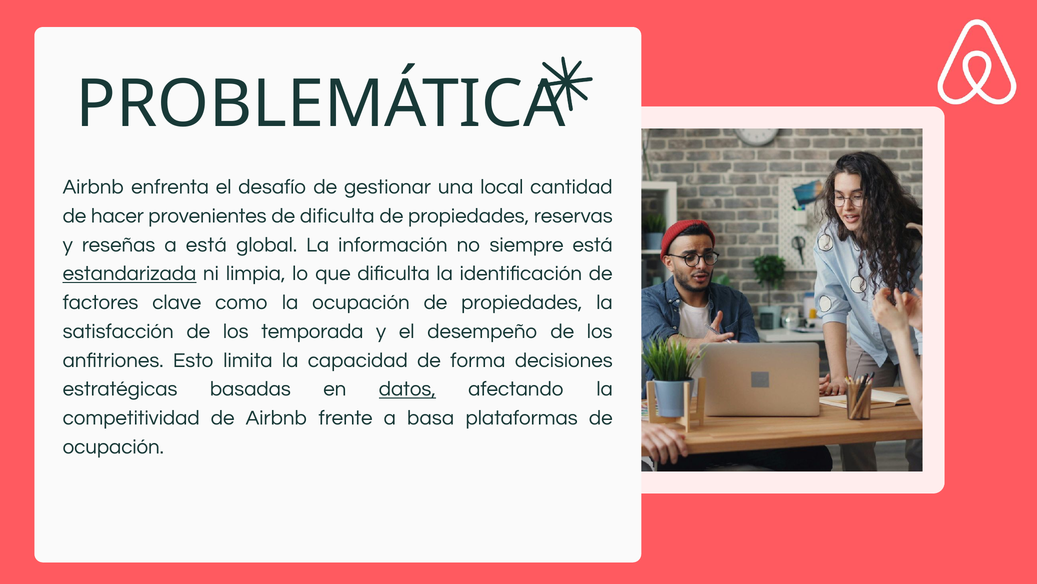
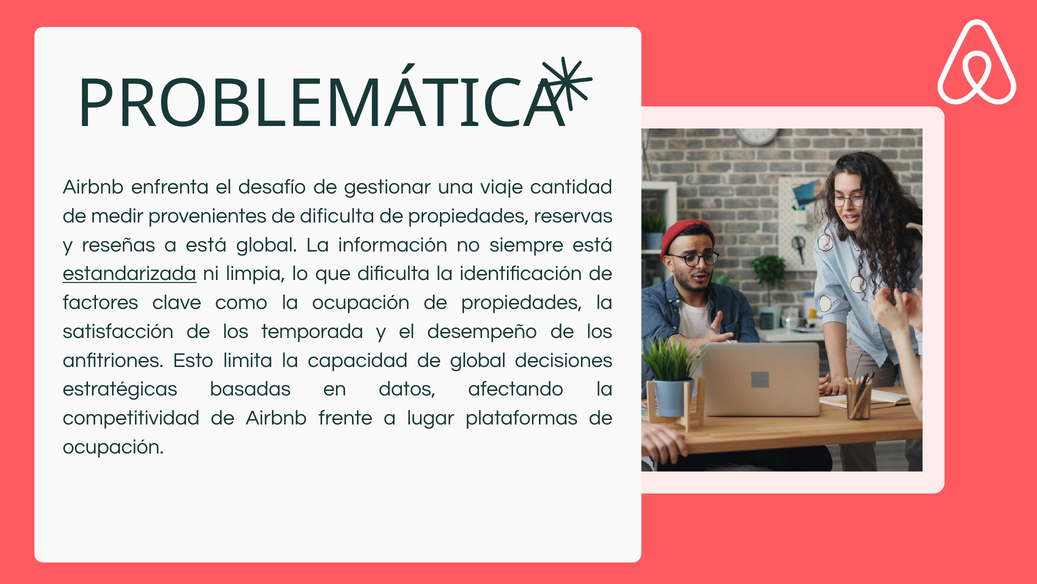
local: local -> viaje
hacer: hacer -> medir
de forma: forma -> global
datos underline: present -> none
basa: basa -> lugar
